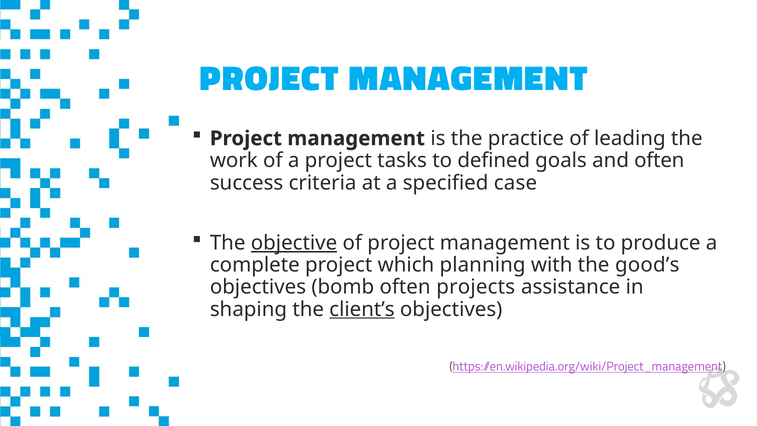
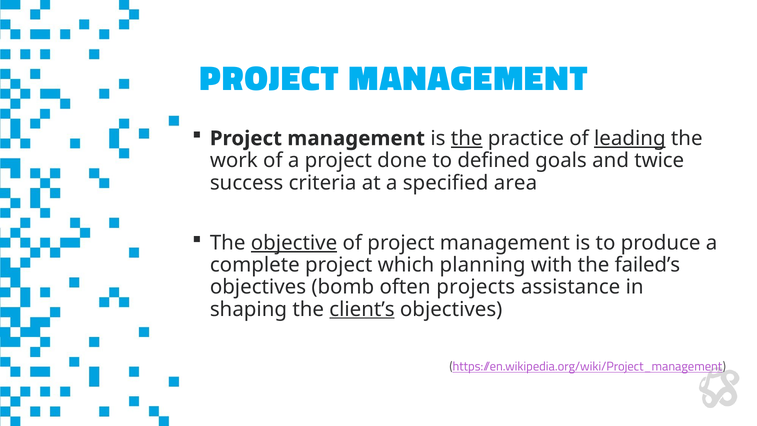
the at (467, 138) underline: none -> present
leading underline: none -> present
tasks: tasks -> done
and often: often -> twice
case: case -> area
good’s: good’s -> failed’s
